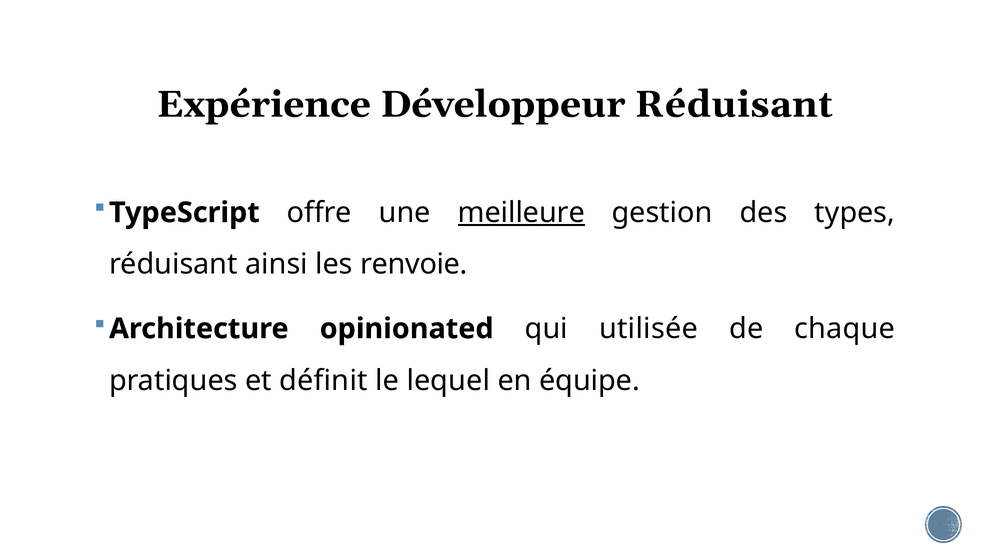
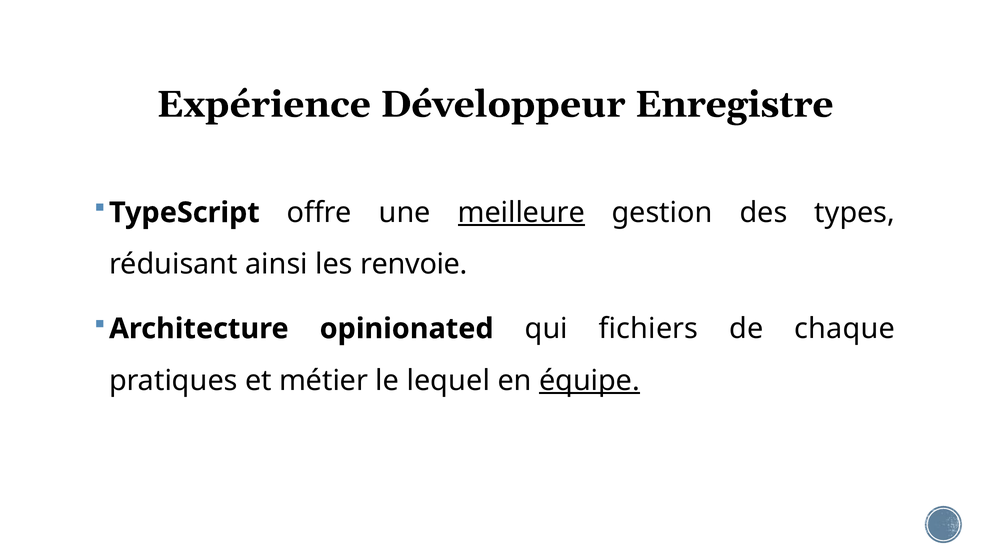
Développeur Réduisant: Réduisant -> Enregistre
utilisée: utilisée -> fichiers
définit: définit -> métier
équipe underline: none -> present
